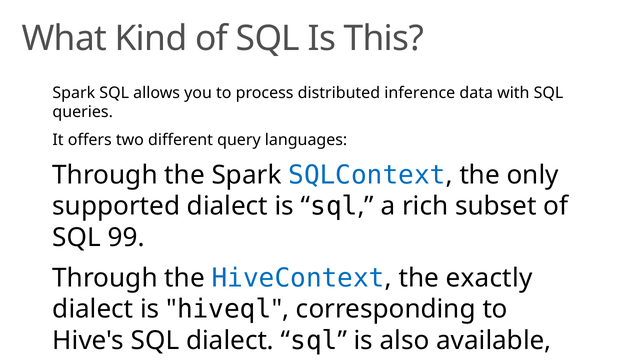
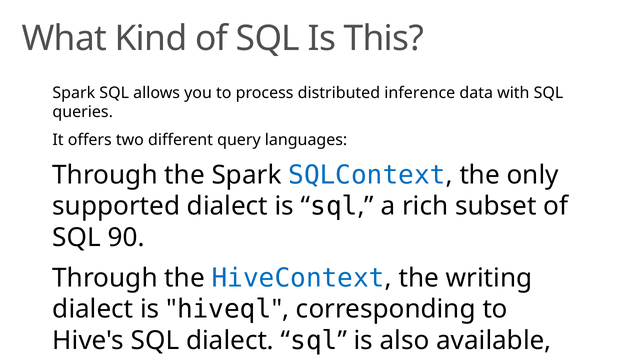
99: 99 -> 90
exactly: exactly -> writing
